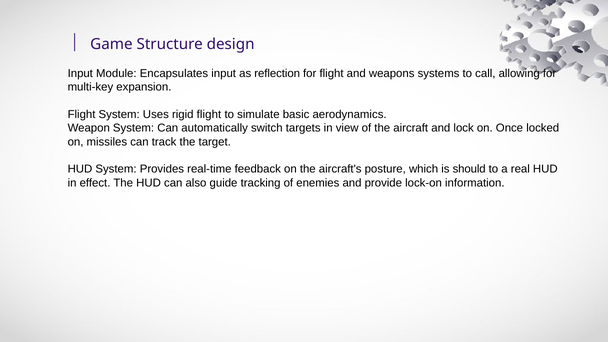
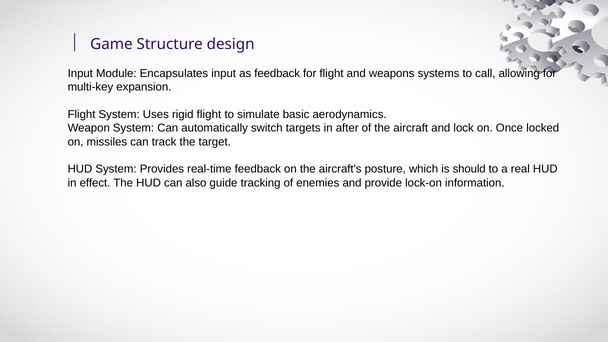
as reflection: reflection -> feedback
view: view -> after
